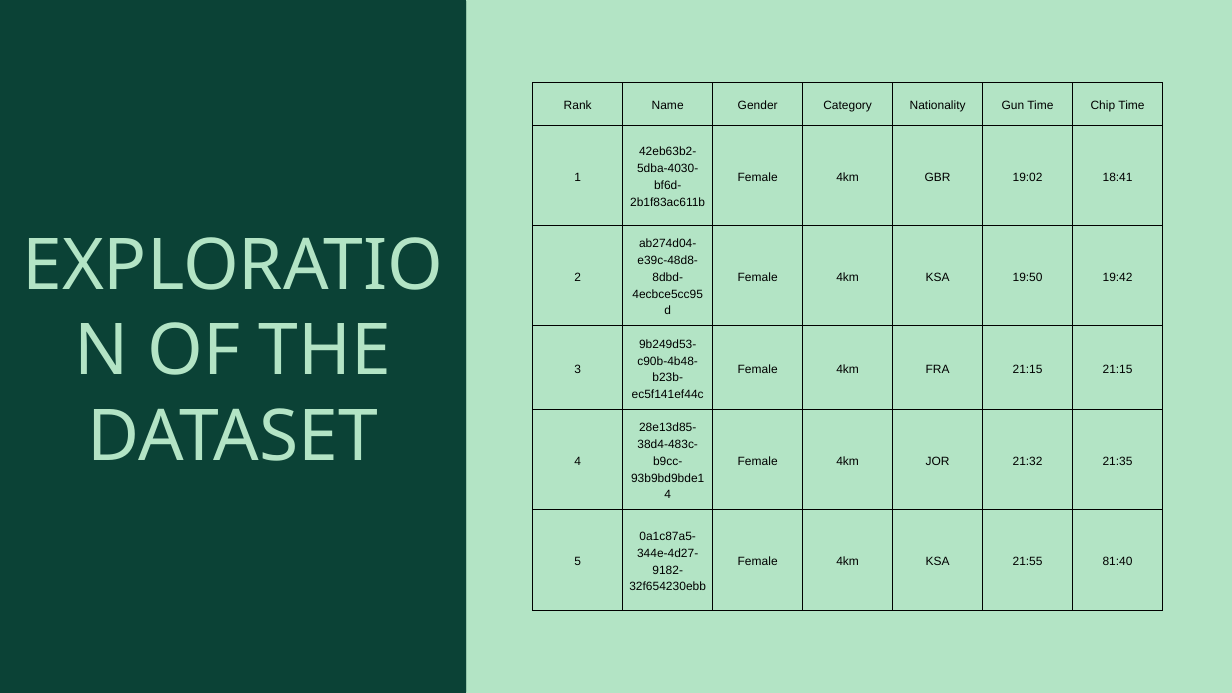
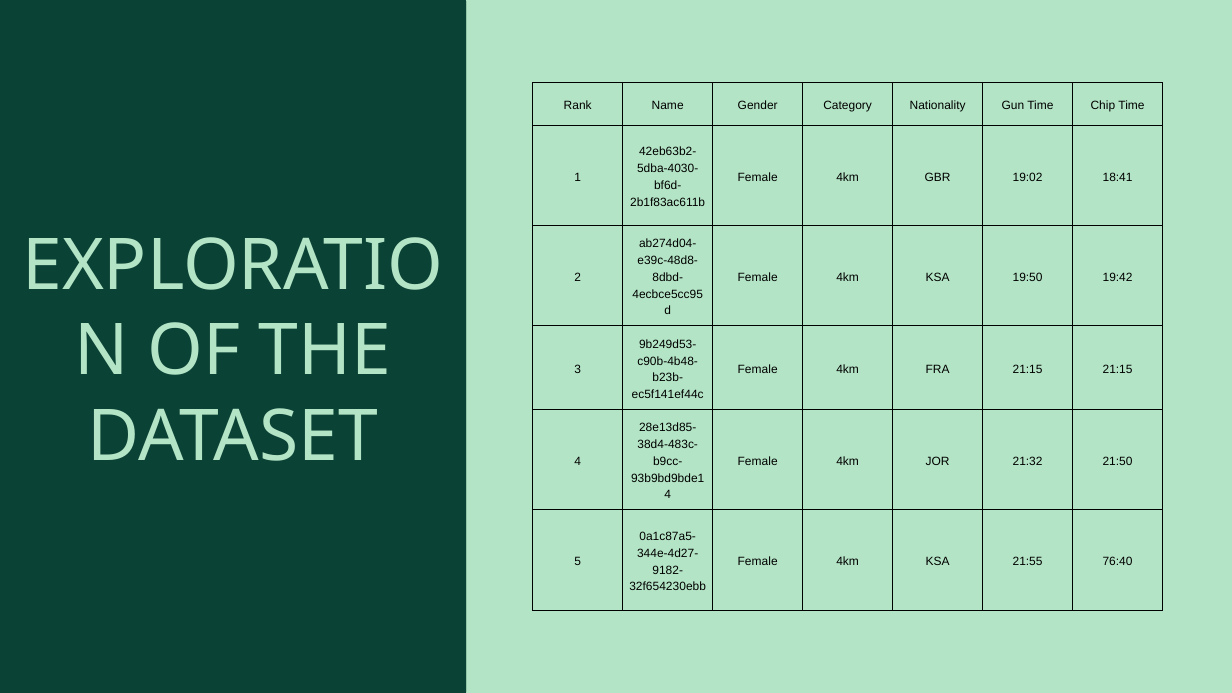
21:35: 21:35 -> 21:50
81:40: 81:40 -> 76:40
